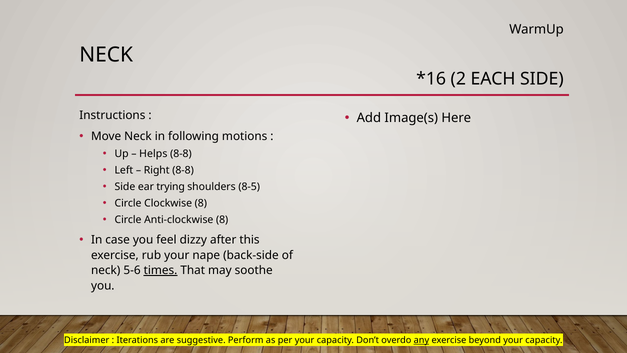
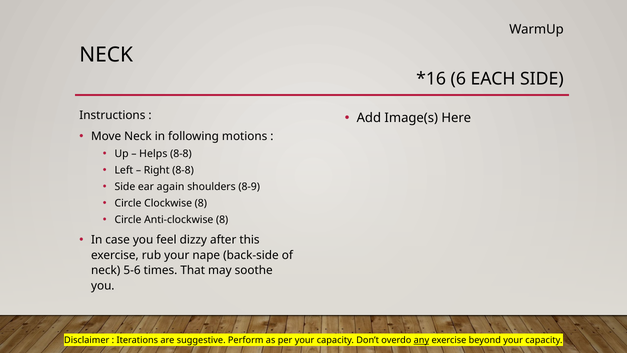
2: 2 -> 6
trying: trying -> again
8-5: 8-5 -> 8-9
times underline: present -> none
